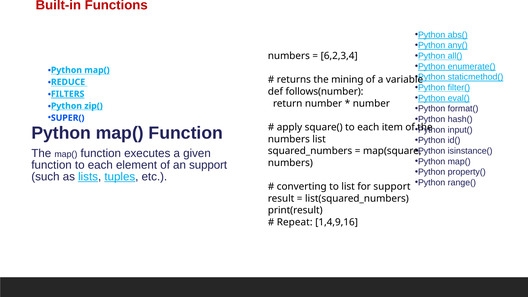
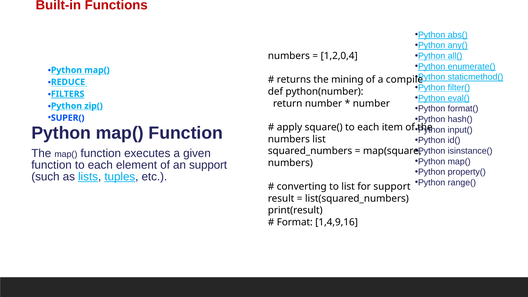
6,2,3,4: 6,2,3,4 -> 1,2,0,4
variable: variable -> compile
follows(number: follows(number -> python(number
Repeat: Repeat -> Format
